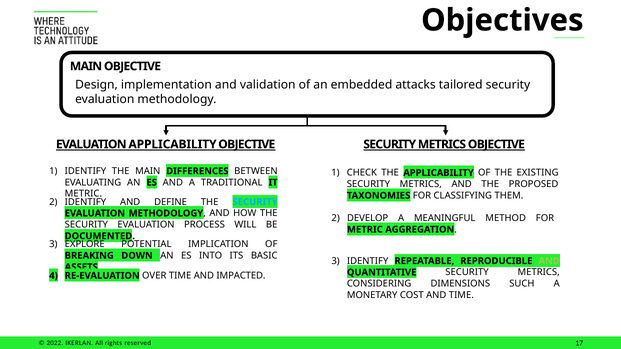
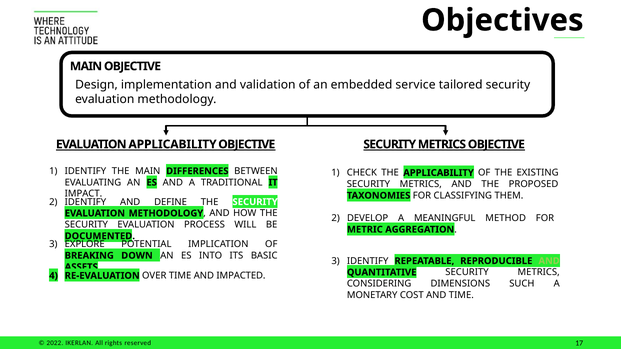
attacks: attacks -> service
METRIC at (83, 194): METRIC -> IMPACT
SECURITY at (255, 202) colour: light blue -> white
